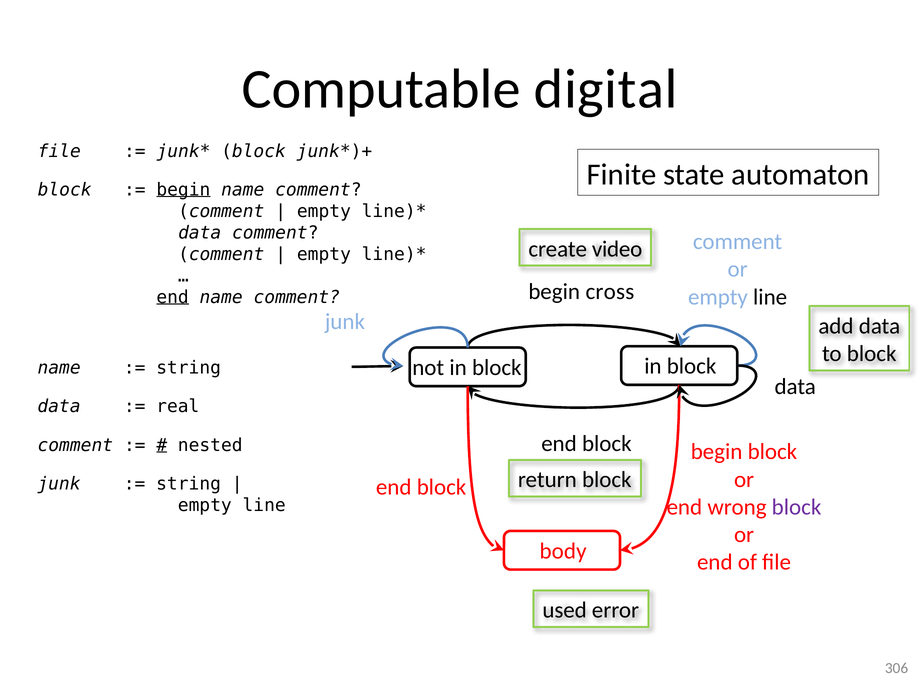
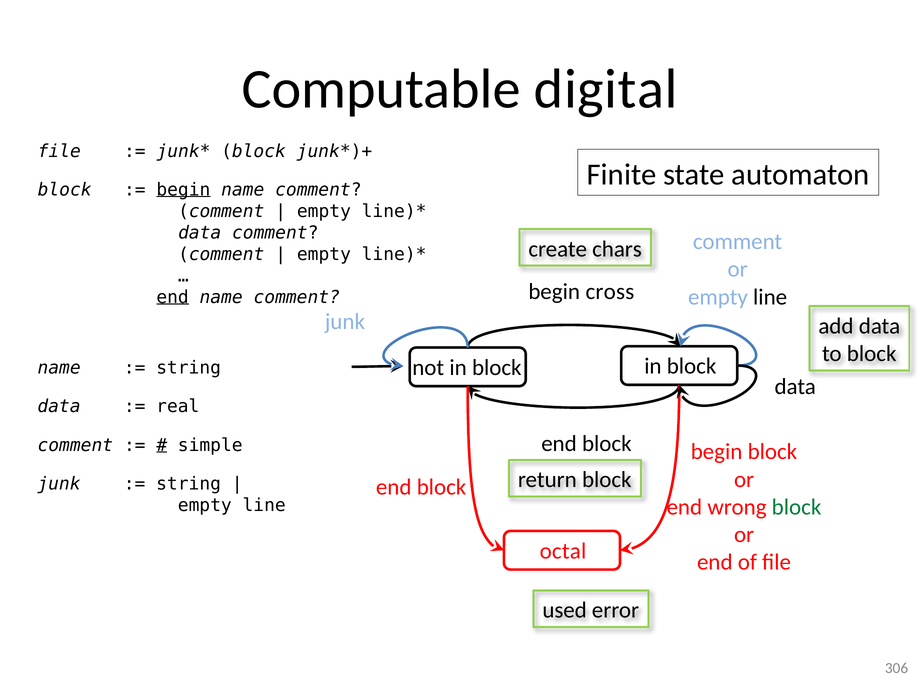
video: video -> chars
nested: nested -> simple
block at (797, 508) colour: purple -> green
body: body -> octal
